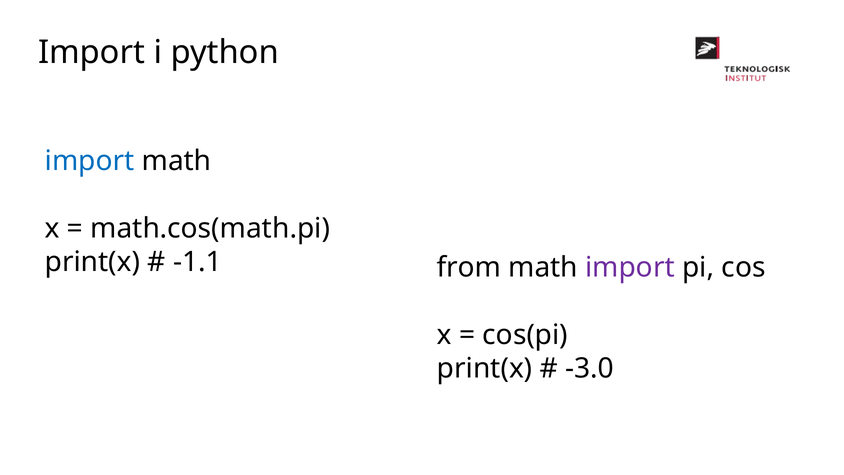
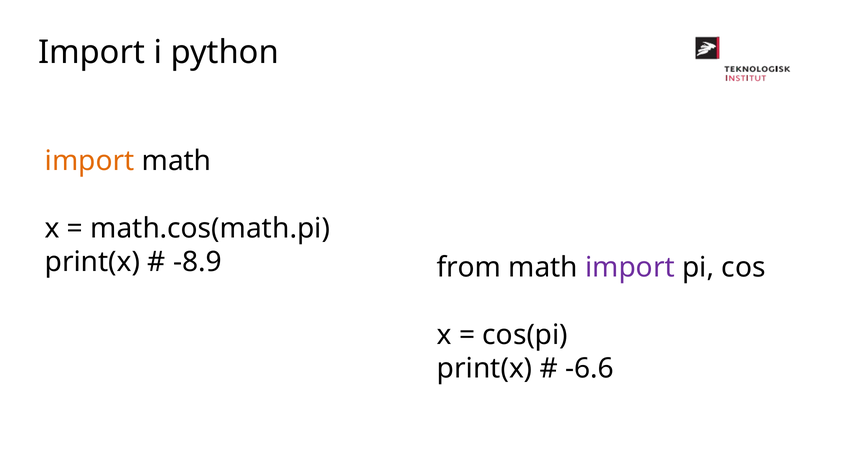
import at (90, 161) colour: blue -> orange
-1.1: -1.1 -> -8.9
-3.0: -3.0 -> -6.6
